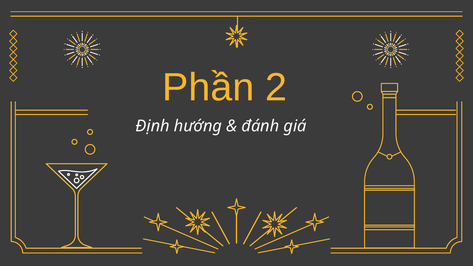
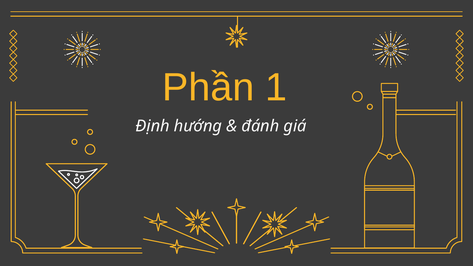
2: 2 -> 1
